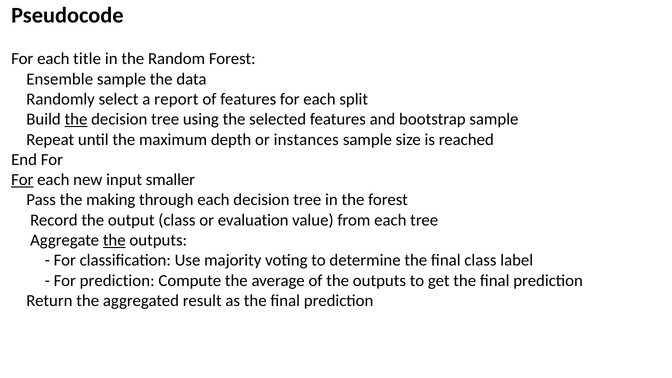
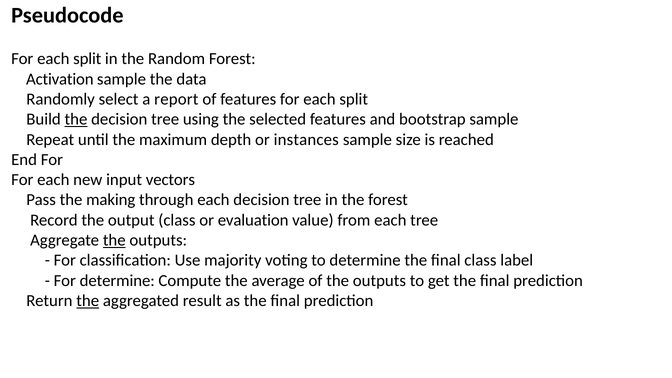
title at (87, 59): title -> split
Ensemble: Ensemble -> Activation
For at (22, 180) underline: present -> none
smaller: smaller -> vectors
For prediction: prediction -> determine
the at (88, 301) underline: none -> present
